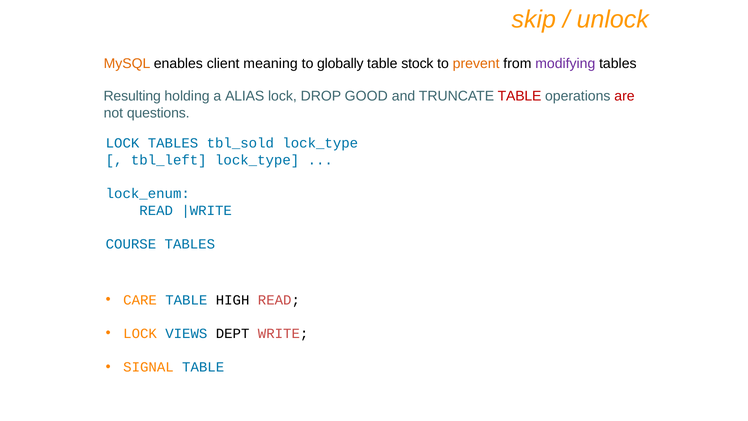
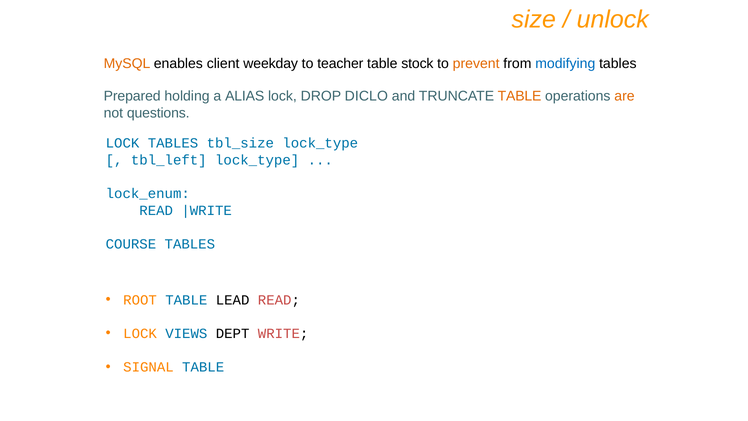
skip: skip -> size
meaning: meaning -> weekday
globally: globally -> teacher
modifying colour: purple -> blue
Resulting: Resulting -> Prepared
GOOD: GOOD -> DICLO
TABLE at (520, 96) colour: red -> orange
are colour: red -> orange
tbl_sold: tbl_sold -> tbl_size
CARE: CARE -> ROOT
HIGH: HIGH -> LEAD
